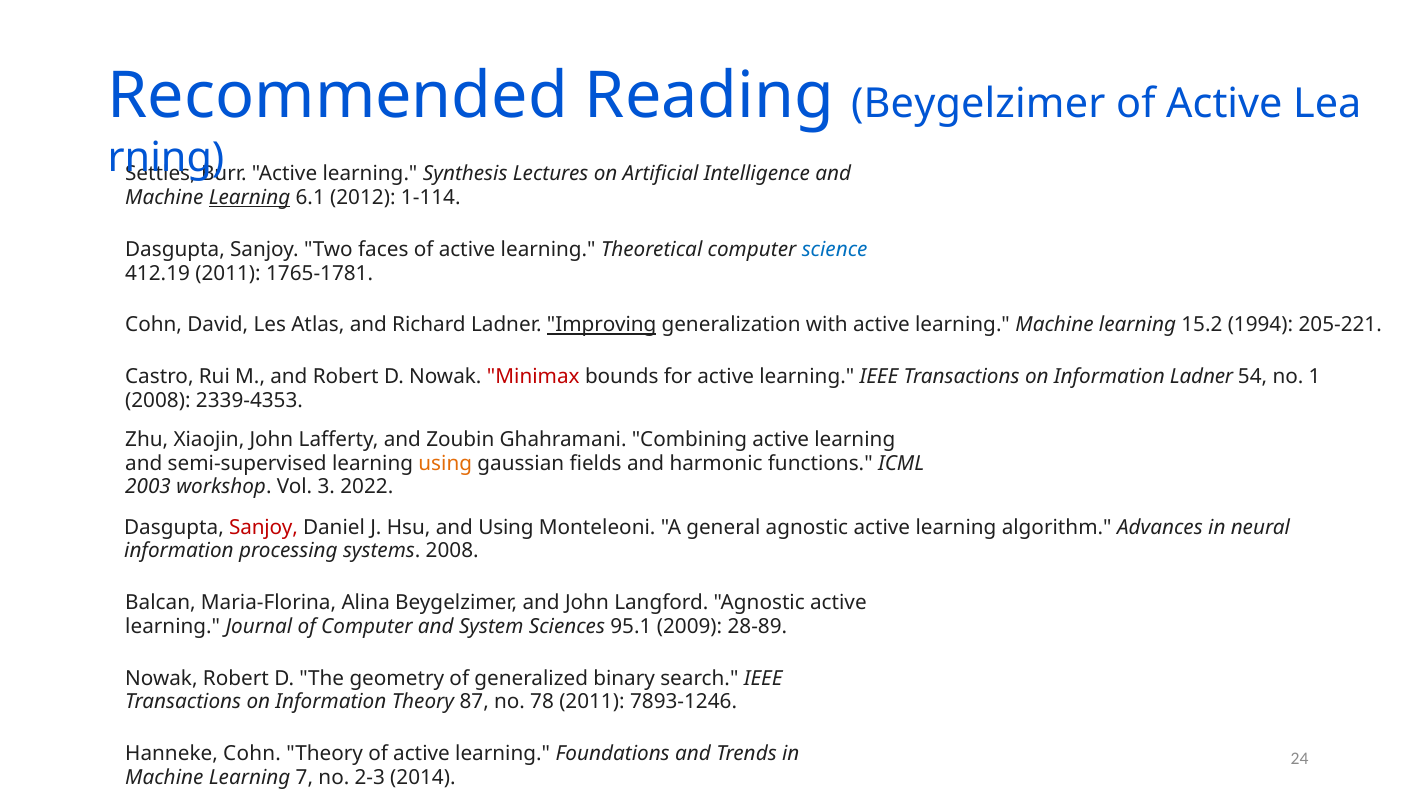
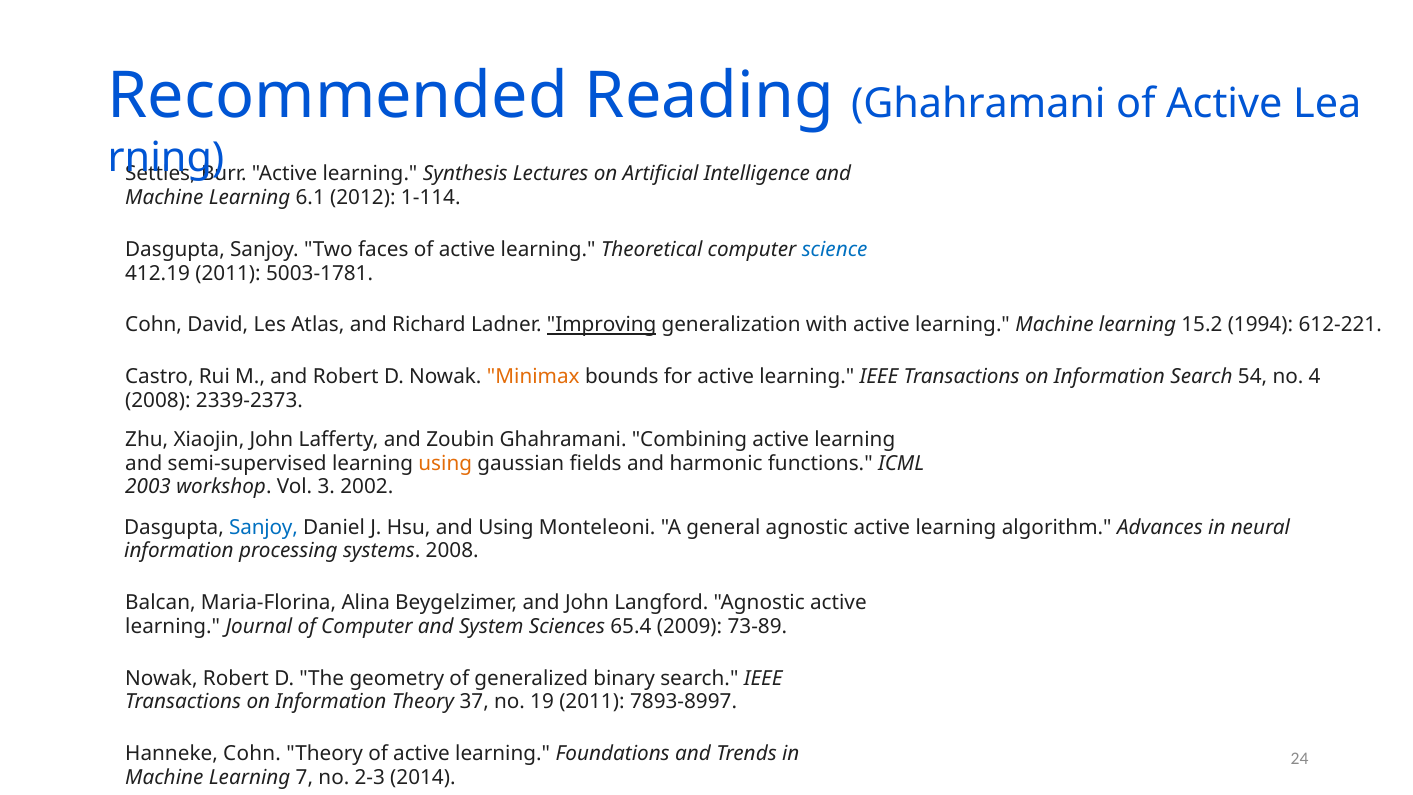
Reading Beygelzimer: Beygelzimer -> Ghahramani
Learning at (250, 198) underline: present -> none
1765-1781: 1765-1781 -> 5003-1781
205-221: 205-221 -> 612-221
Minimax colour: red -> orange
Information Ladner: Ladner -> Search
1: 1 -> 4
2339-4353: 2339-4353 -> 2339-2373
2022: 2022 -> 2002
Sanjoy at (263, 527) colour: red -> blue
95.1: 95.1 -> 65.4
28-89: 28-89 -> 73-89
87: 87 -> 37
78: 78 -> 19
7893-1246: 7893-1246 -> 7893-8997
